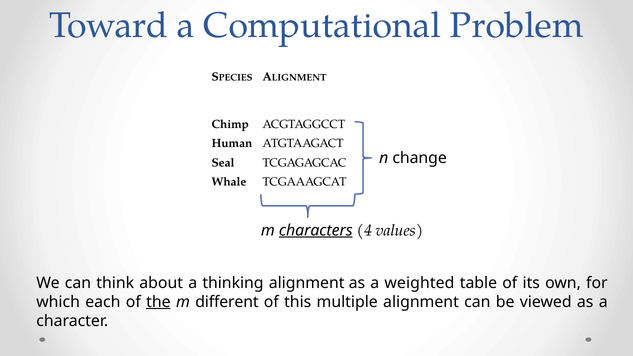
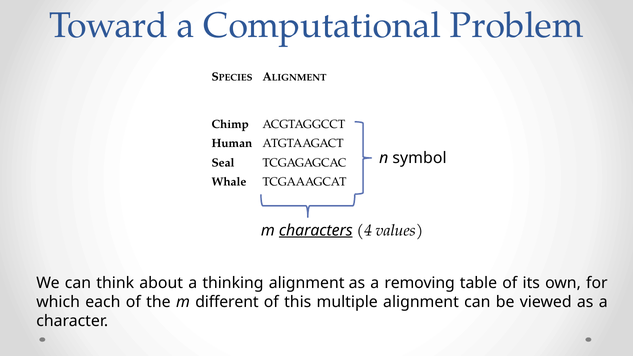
change: change -> symbol
weighted: weighted -> removing
the underline: present -> none
